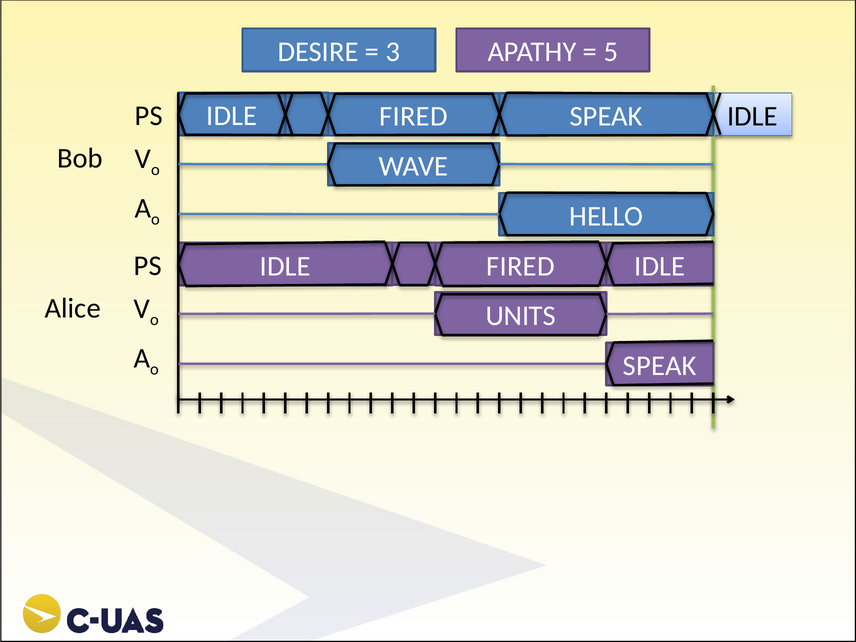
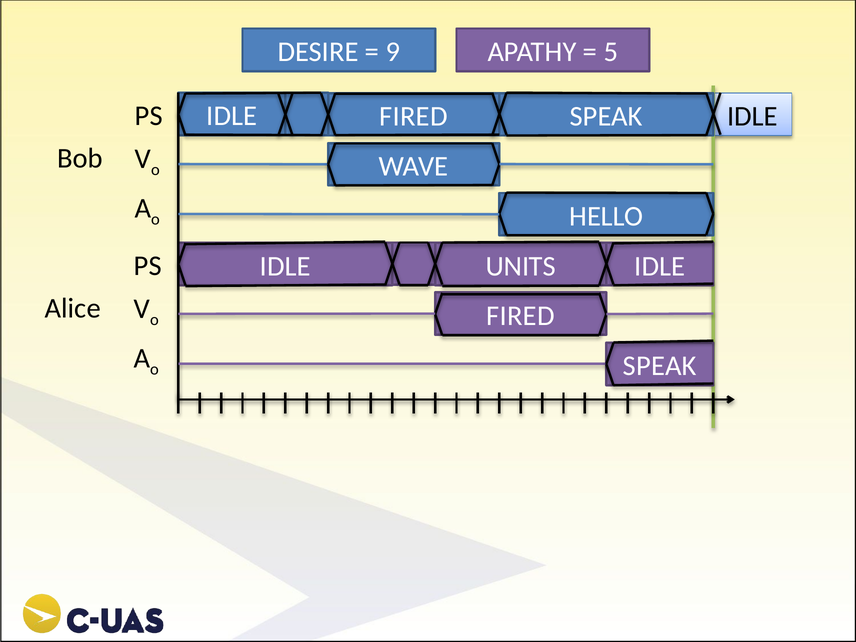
3: 3 -> 9
FIRED at (520, 266): FIRED -> UNITS
UNITS at (521, 316): UNITS -> FIRED
